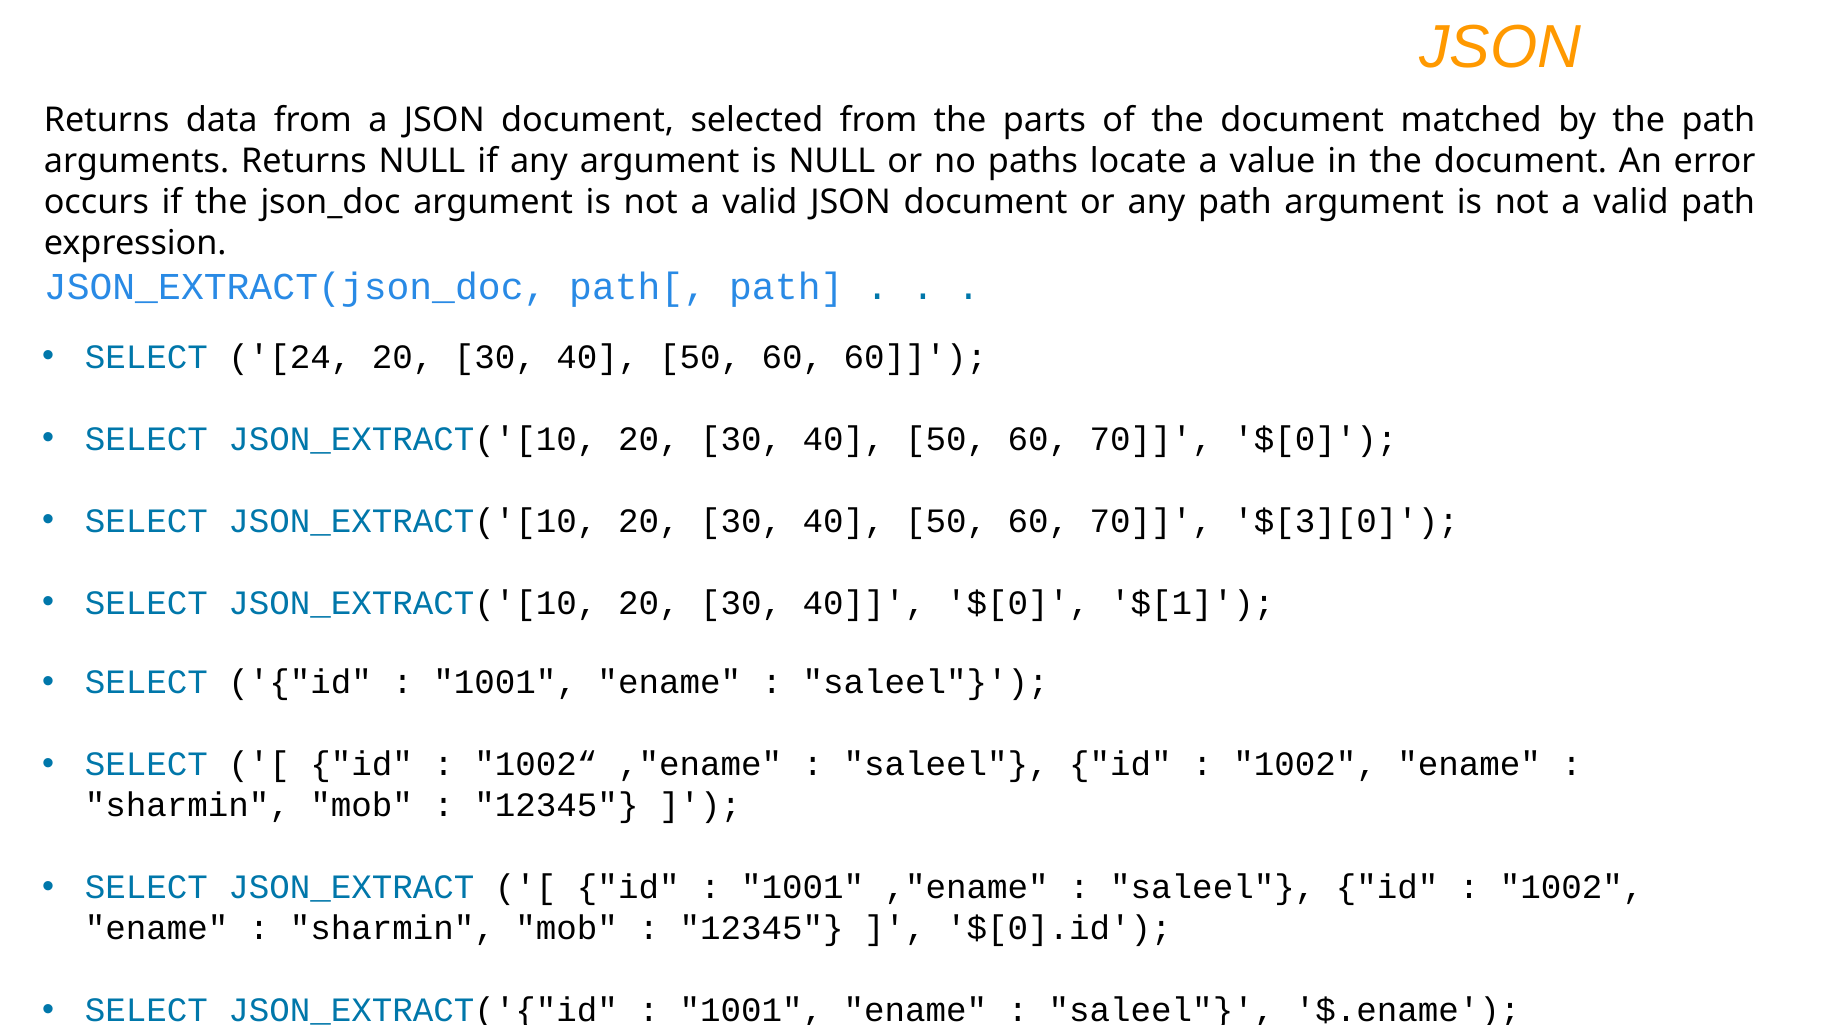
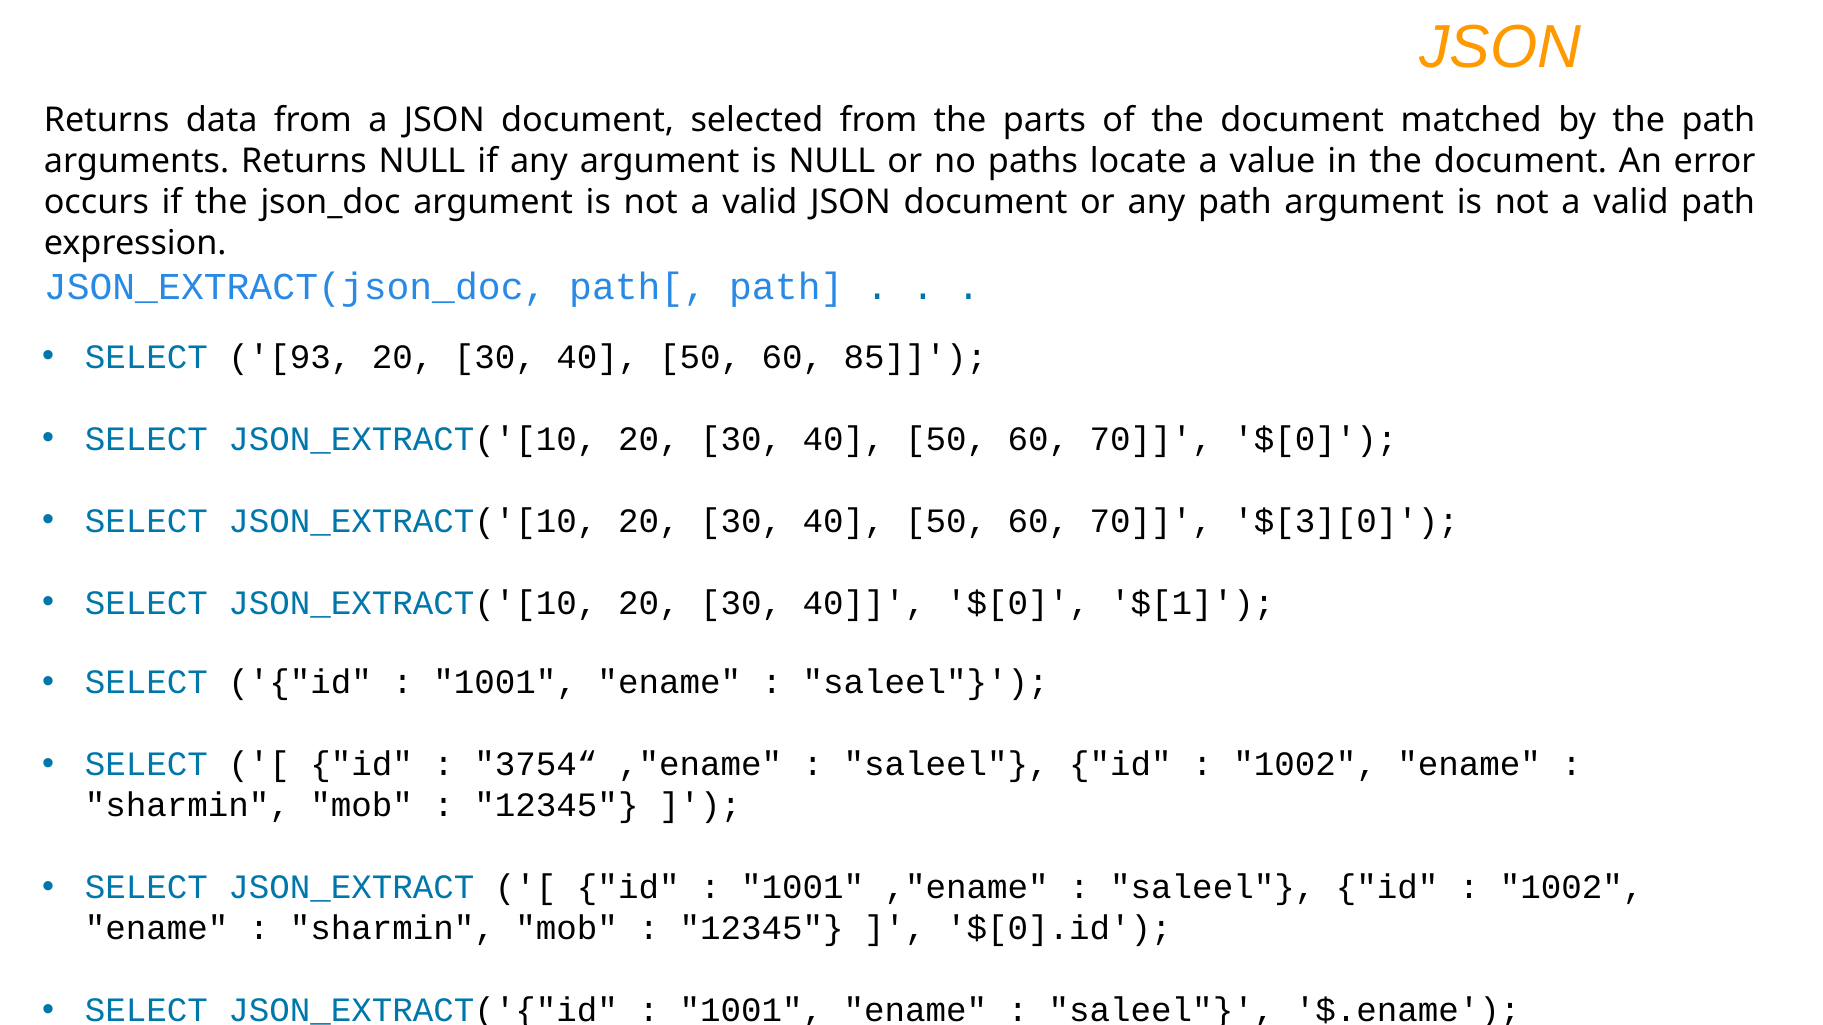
24: 24 -> 93
60 60: 60 -> 85
1002“: 1002“ -> 3754“
